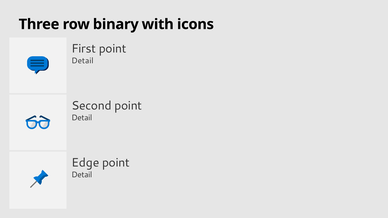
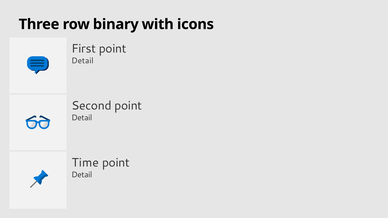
Edge: Edge -> Time
